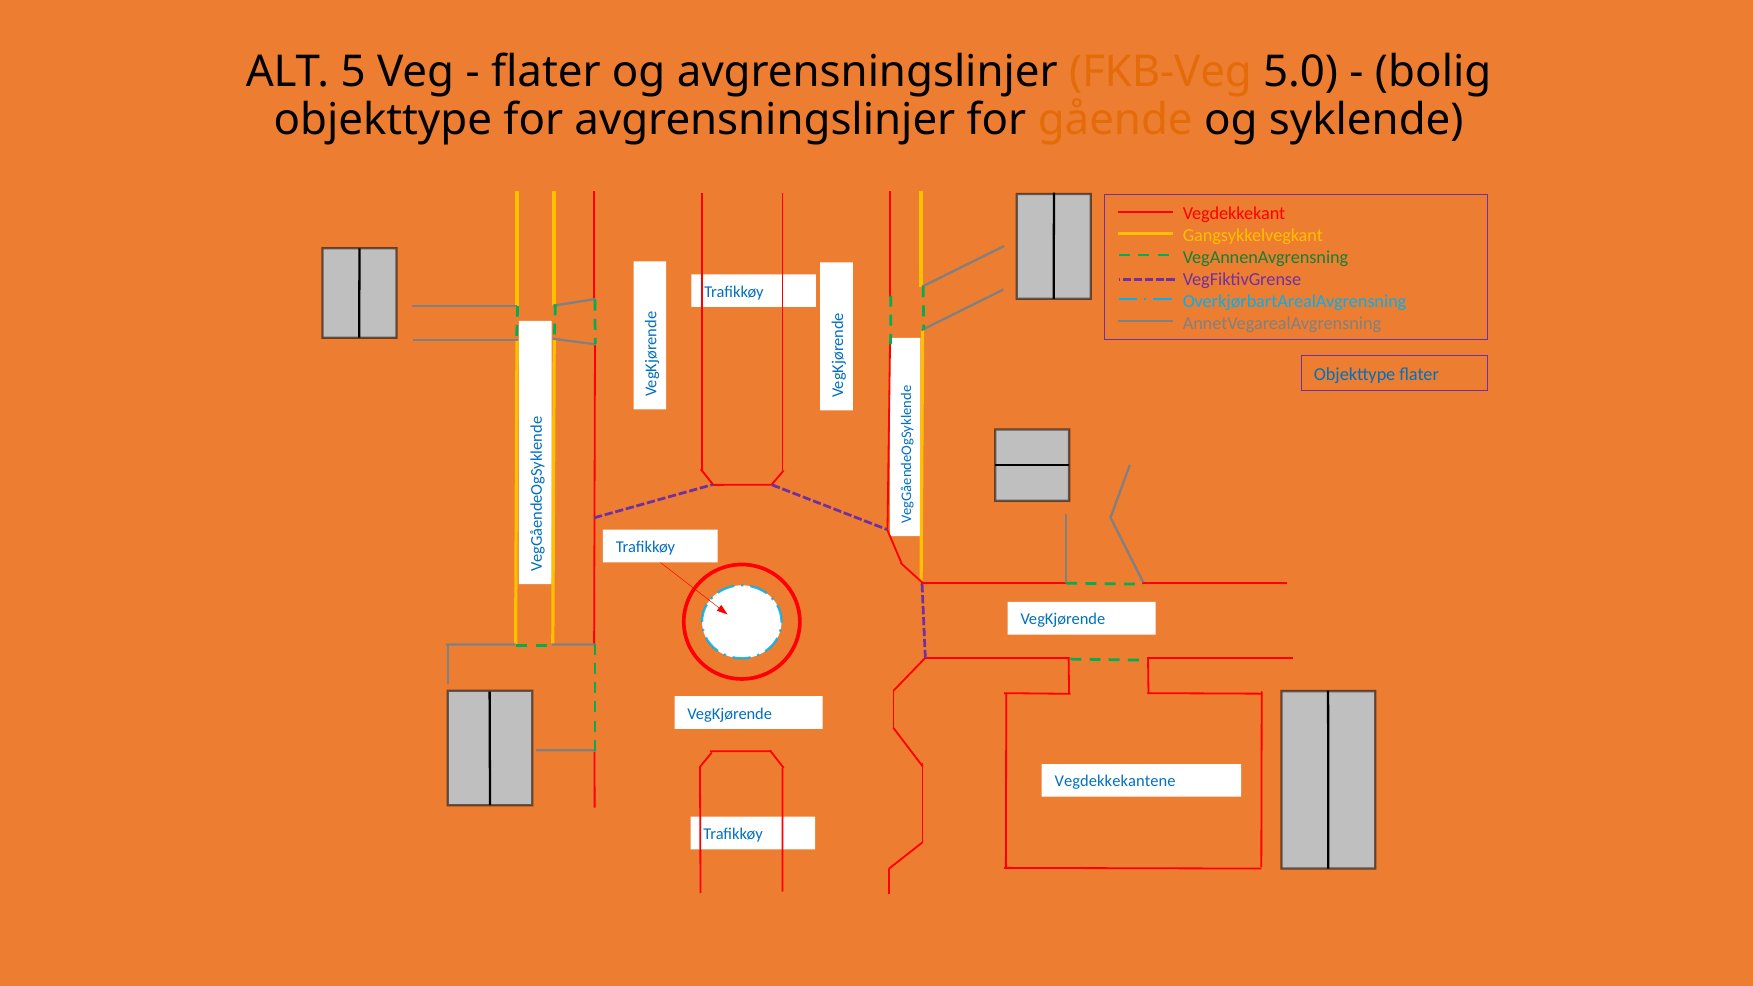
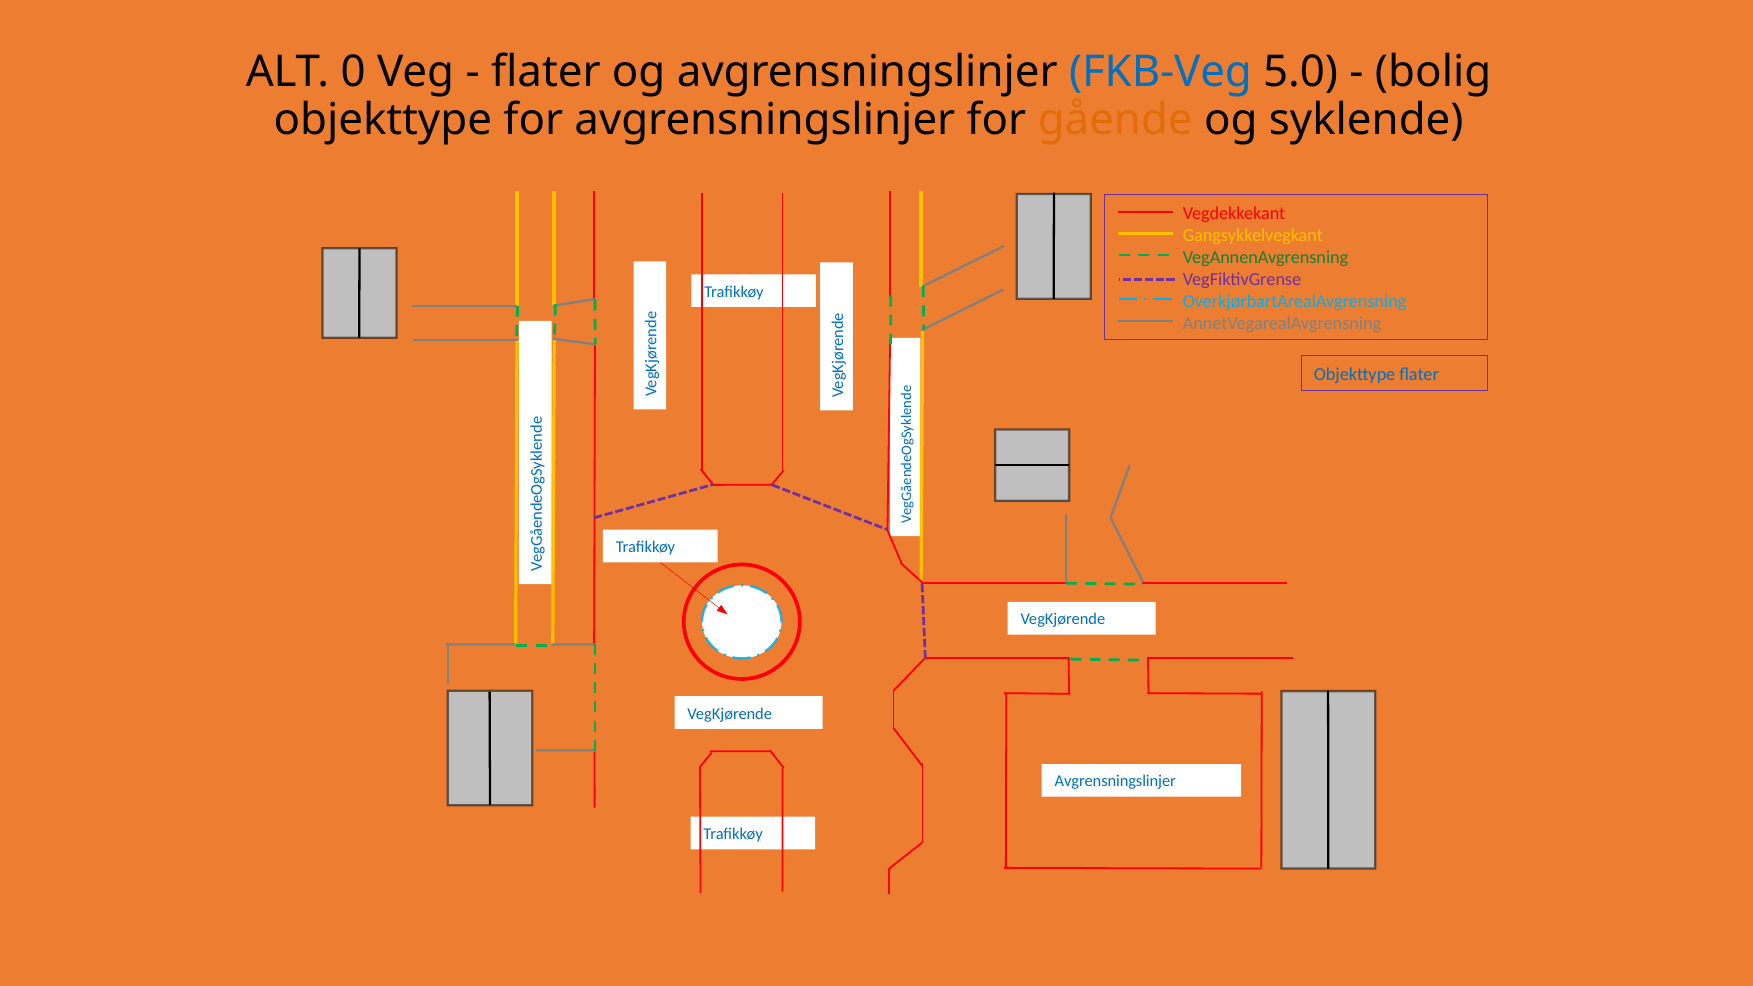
5: 5 -> 0
FKB-Veg colour: orange -> blue
Vegdekkekantene at (1115, 782): Vegdekkekantene -> Avgrensningslinjer
